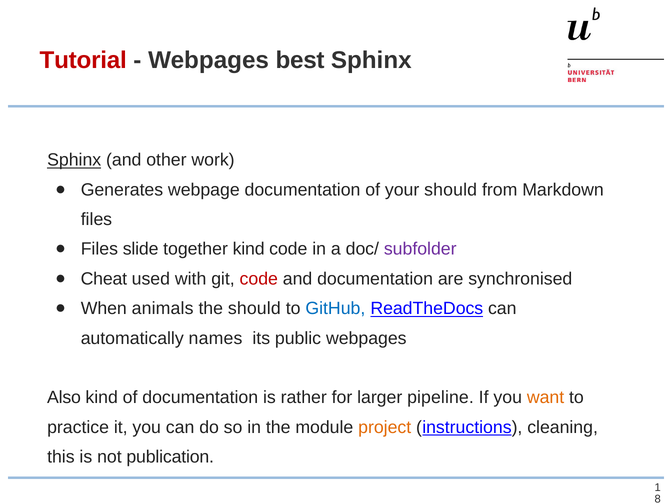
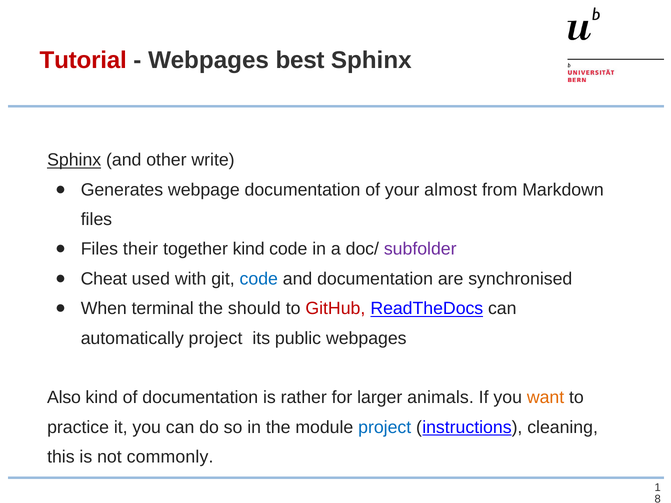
work: work -> write
your should: should -> almost
slide: slide -> their
code at (259, 279) colour: red -> blue
animals: animals -> terminal
GitHub colour: blue -> red
automatically names: names -> project
pipeline: pipeline -> animals
project at (385, 428) colour: orange -> blue
publication: publication -> commonly
